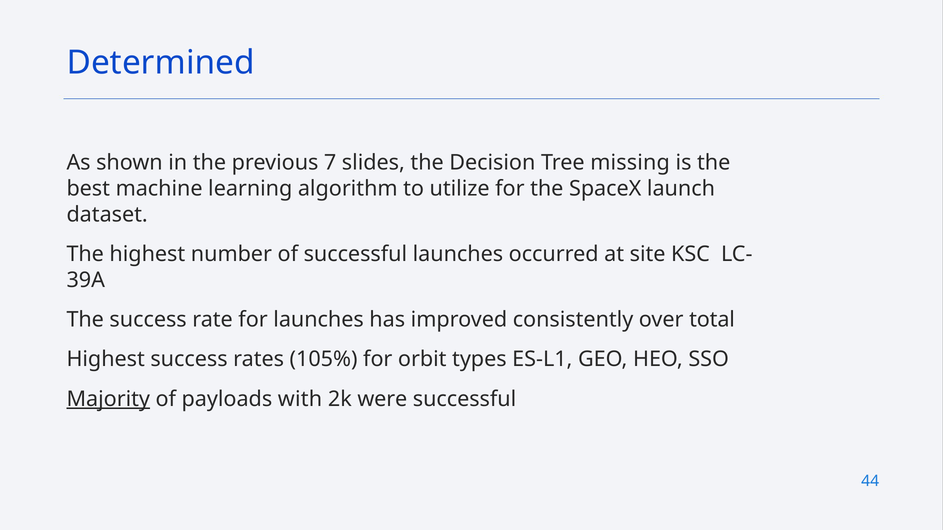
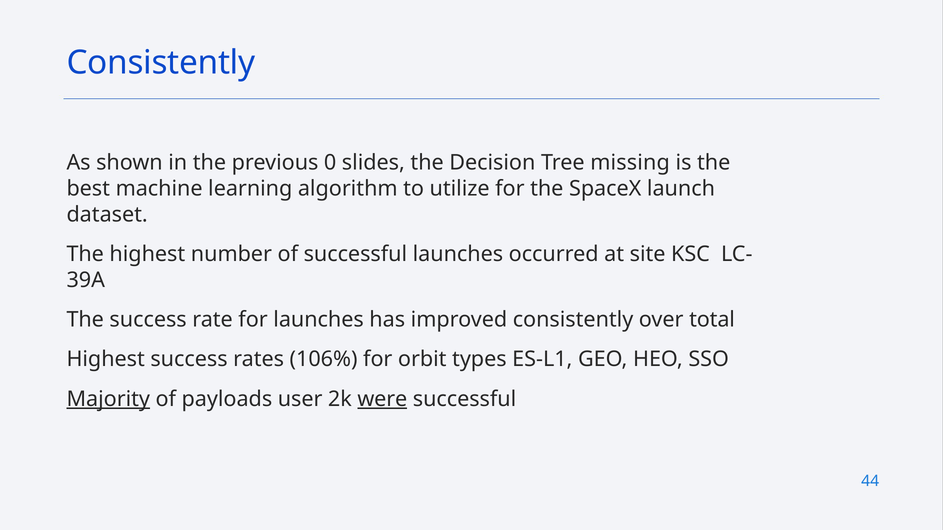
Determined at (161, 63): Determined -> Consistently
7: 7 -> 0
105%: 105% -> 106%
with: with -> user
were underline: none -> present
